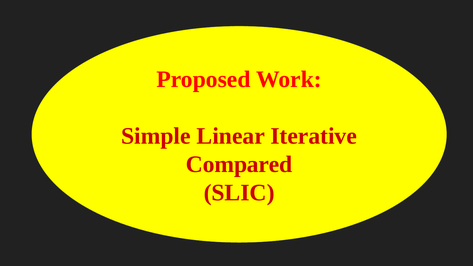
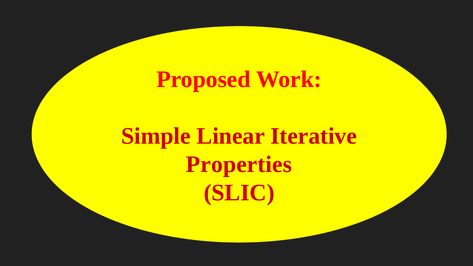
Compared: Compared -> Properties
